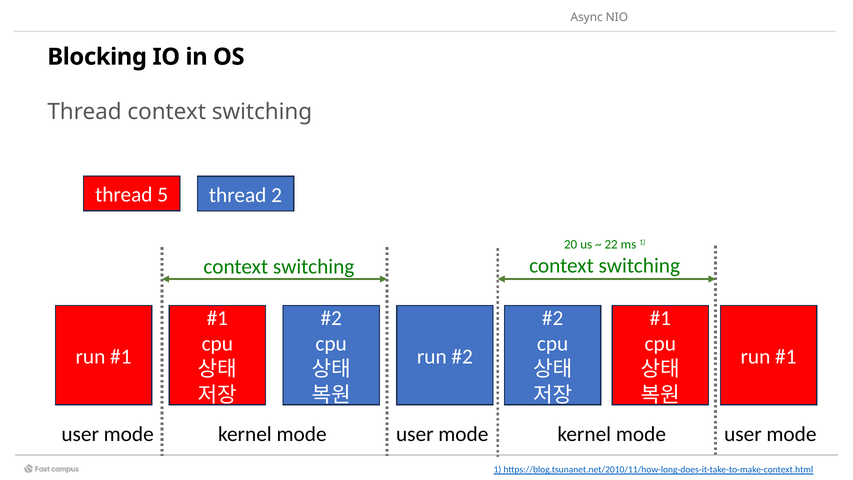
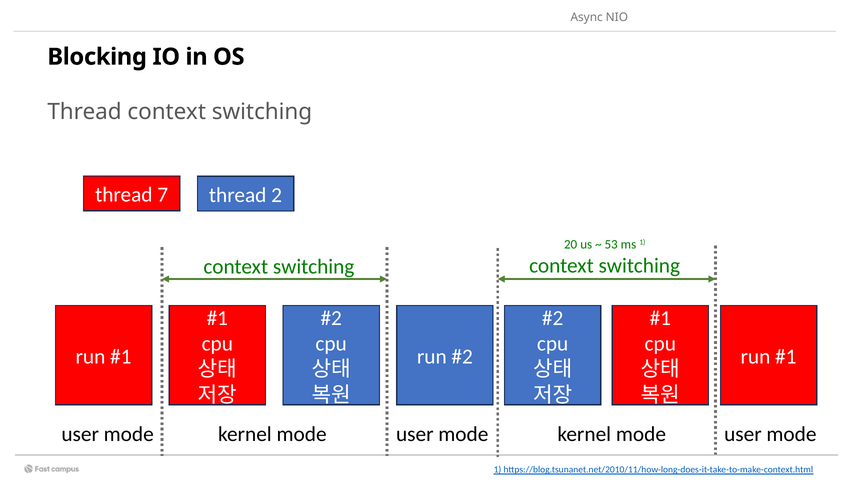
5: 5 -> 7
22: 22 -> 53
